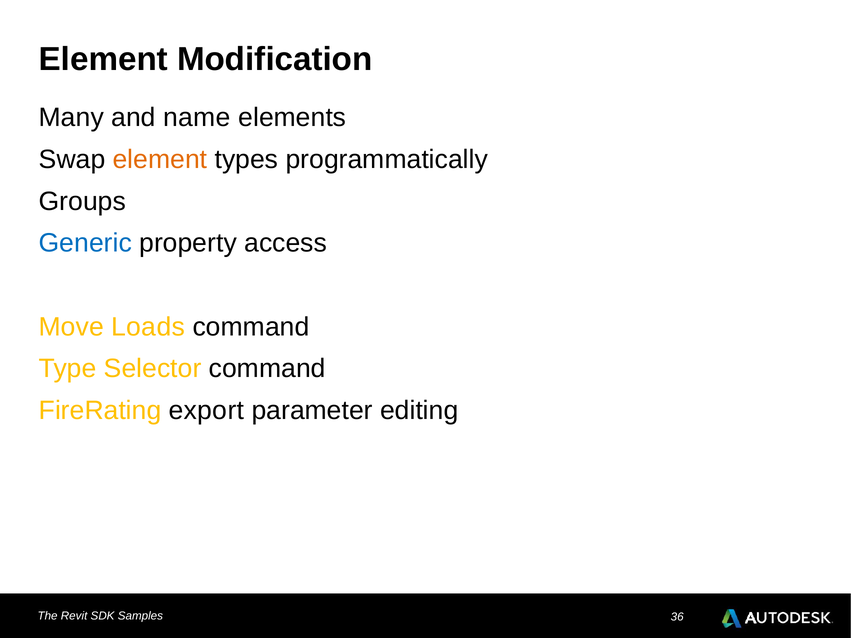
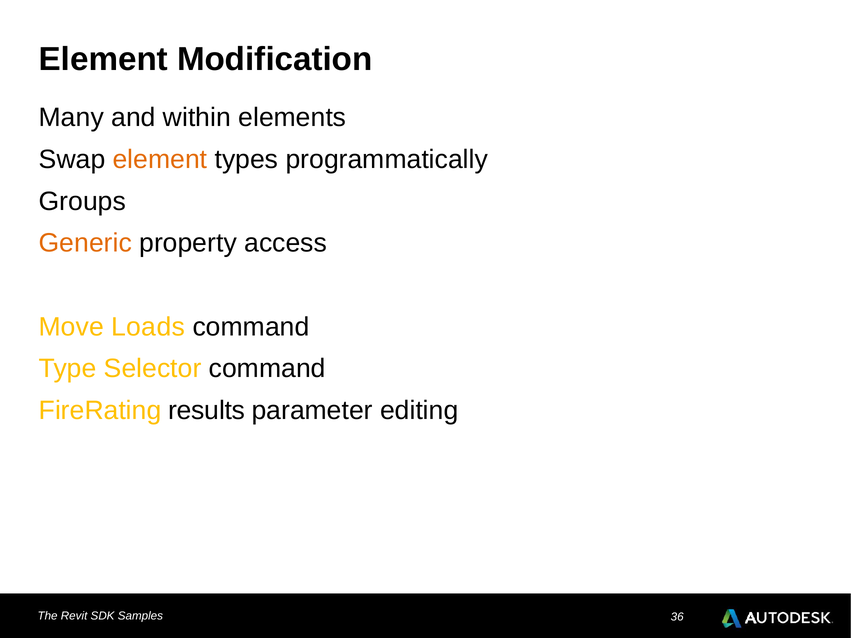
name: name -> within
Generic colour: blue -> orange
export: export -> results
